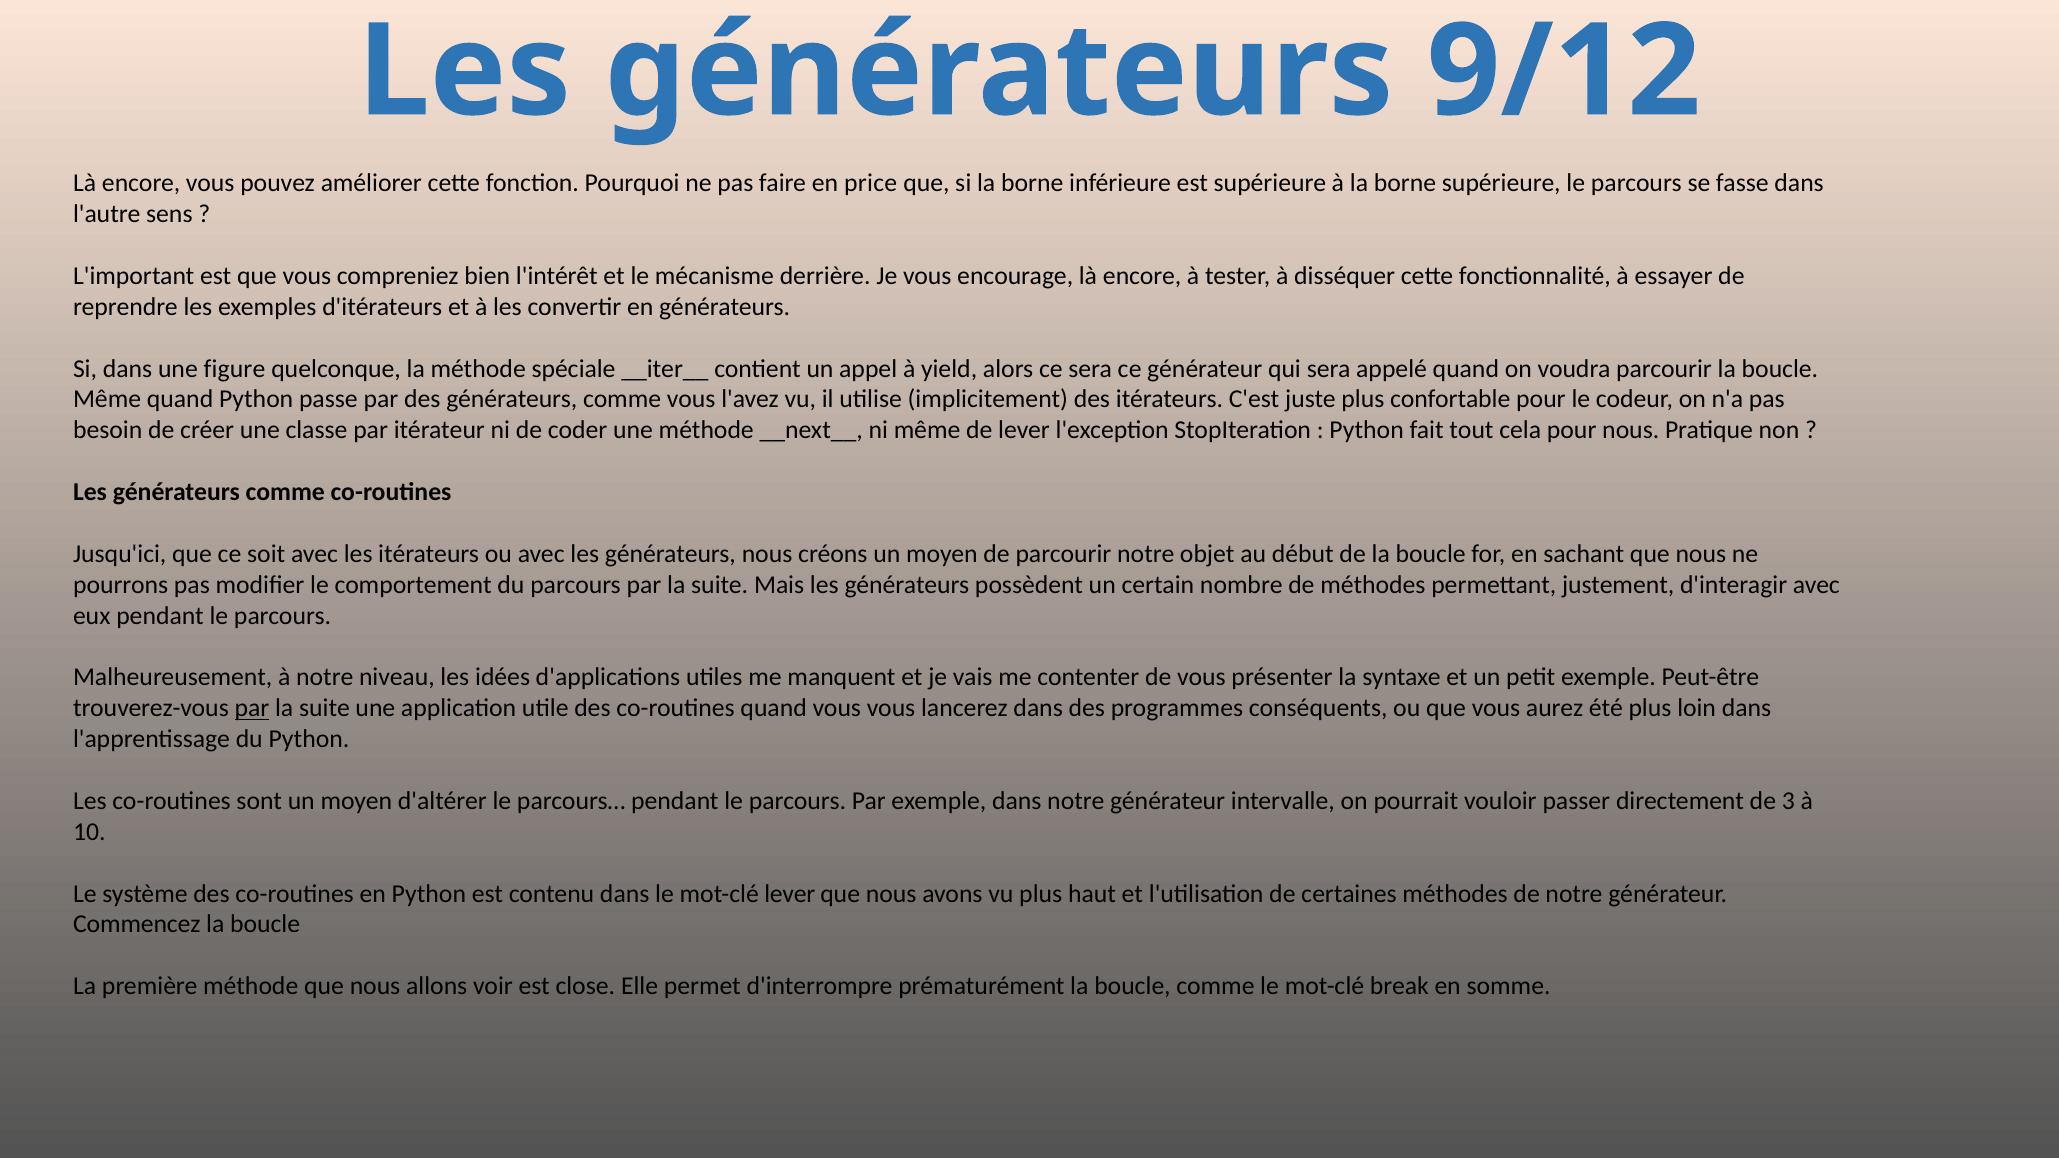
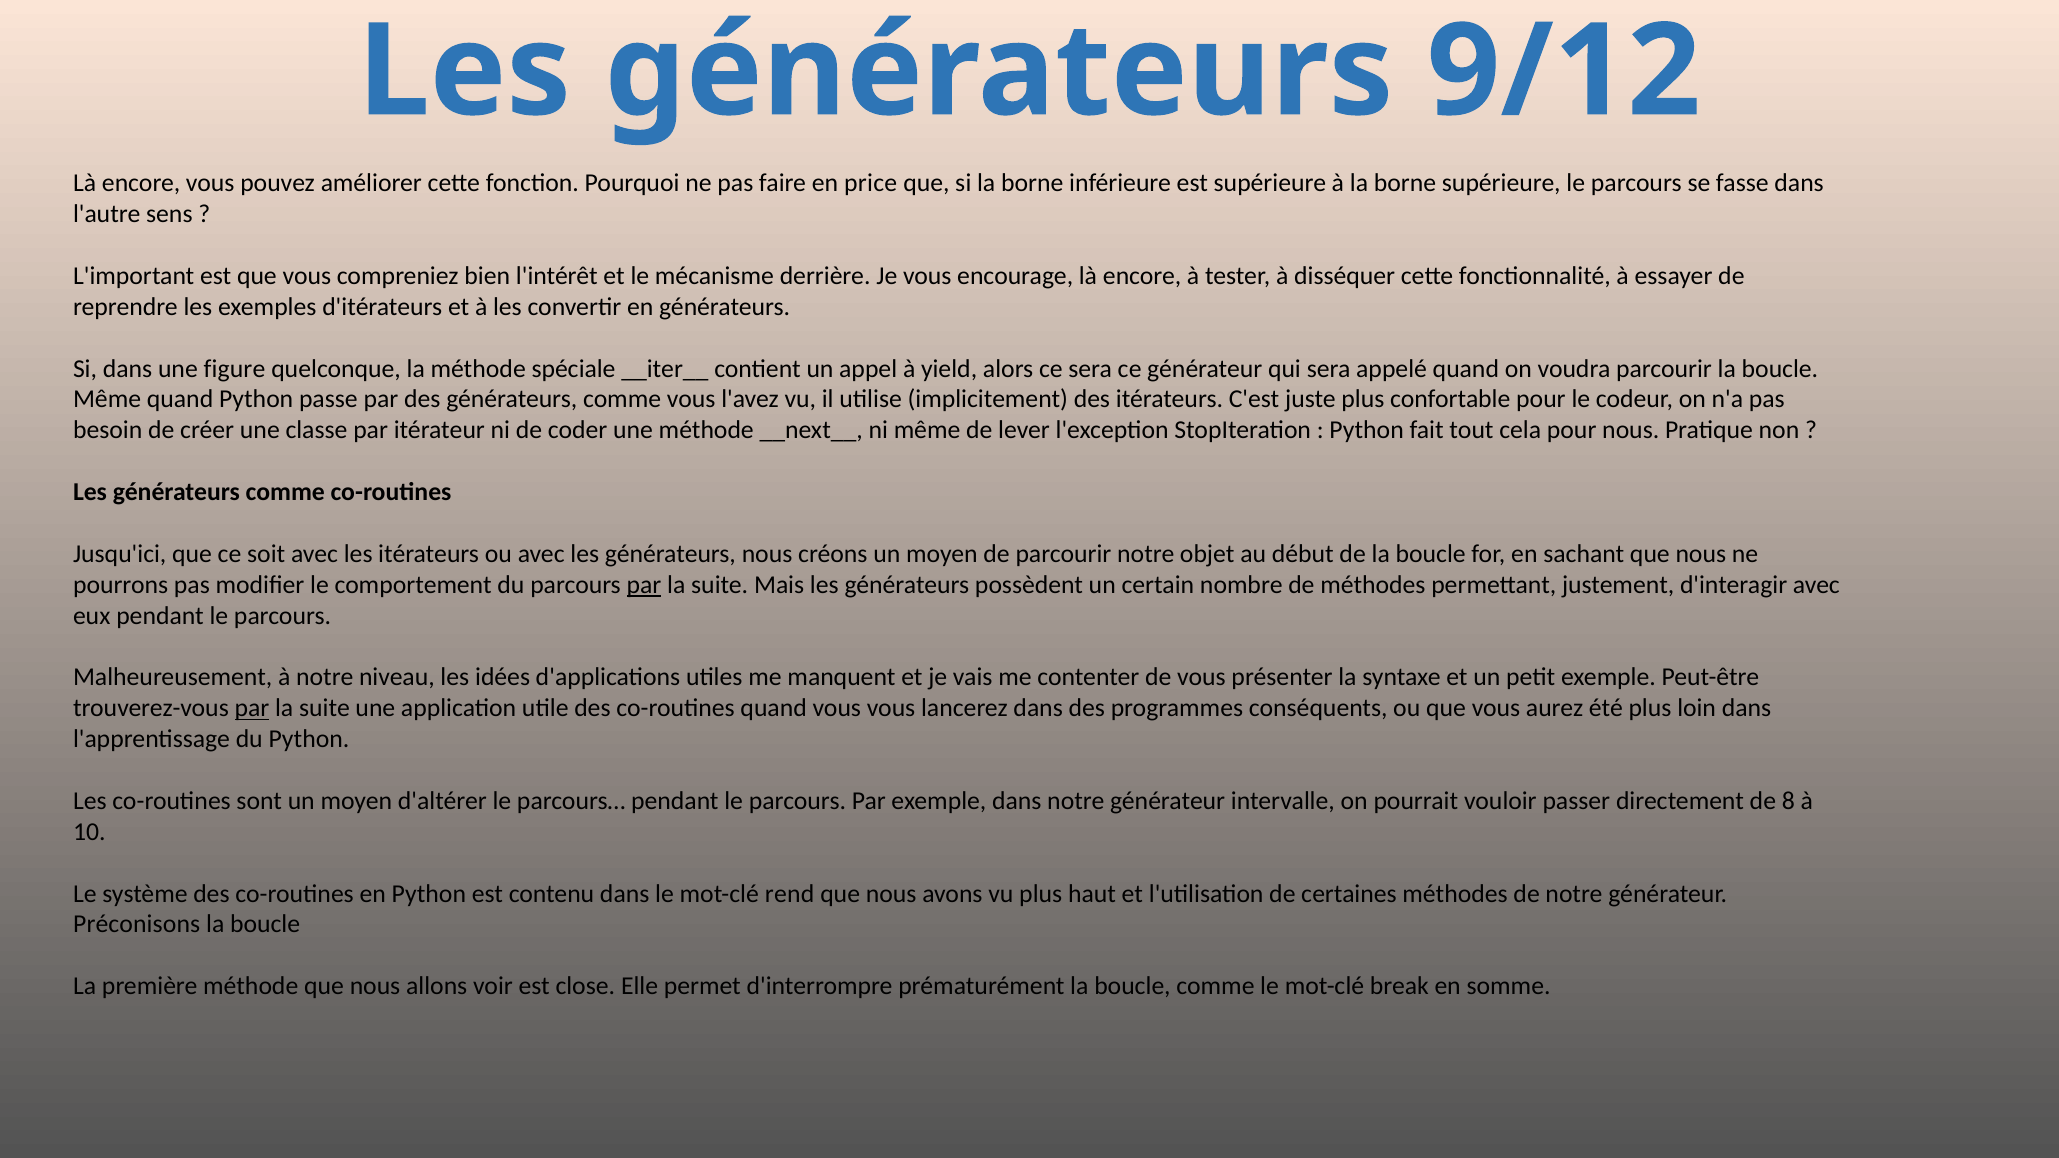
par at (644, 585) underline: none -> present
3: 3 -> 8
mot-clé lever: lever -> rend
Commencez: Commencez -> Préconisons
